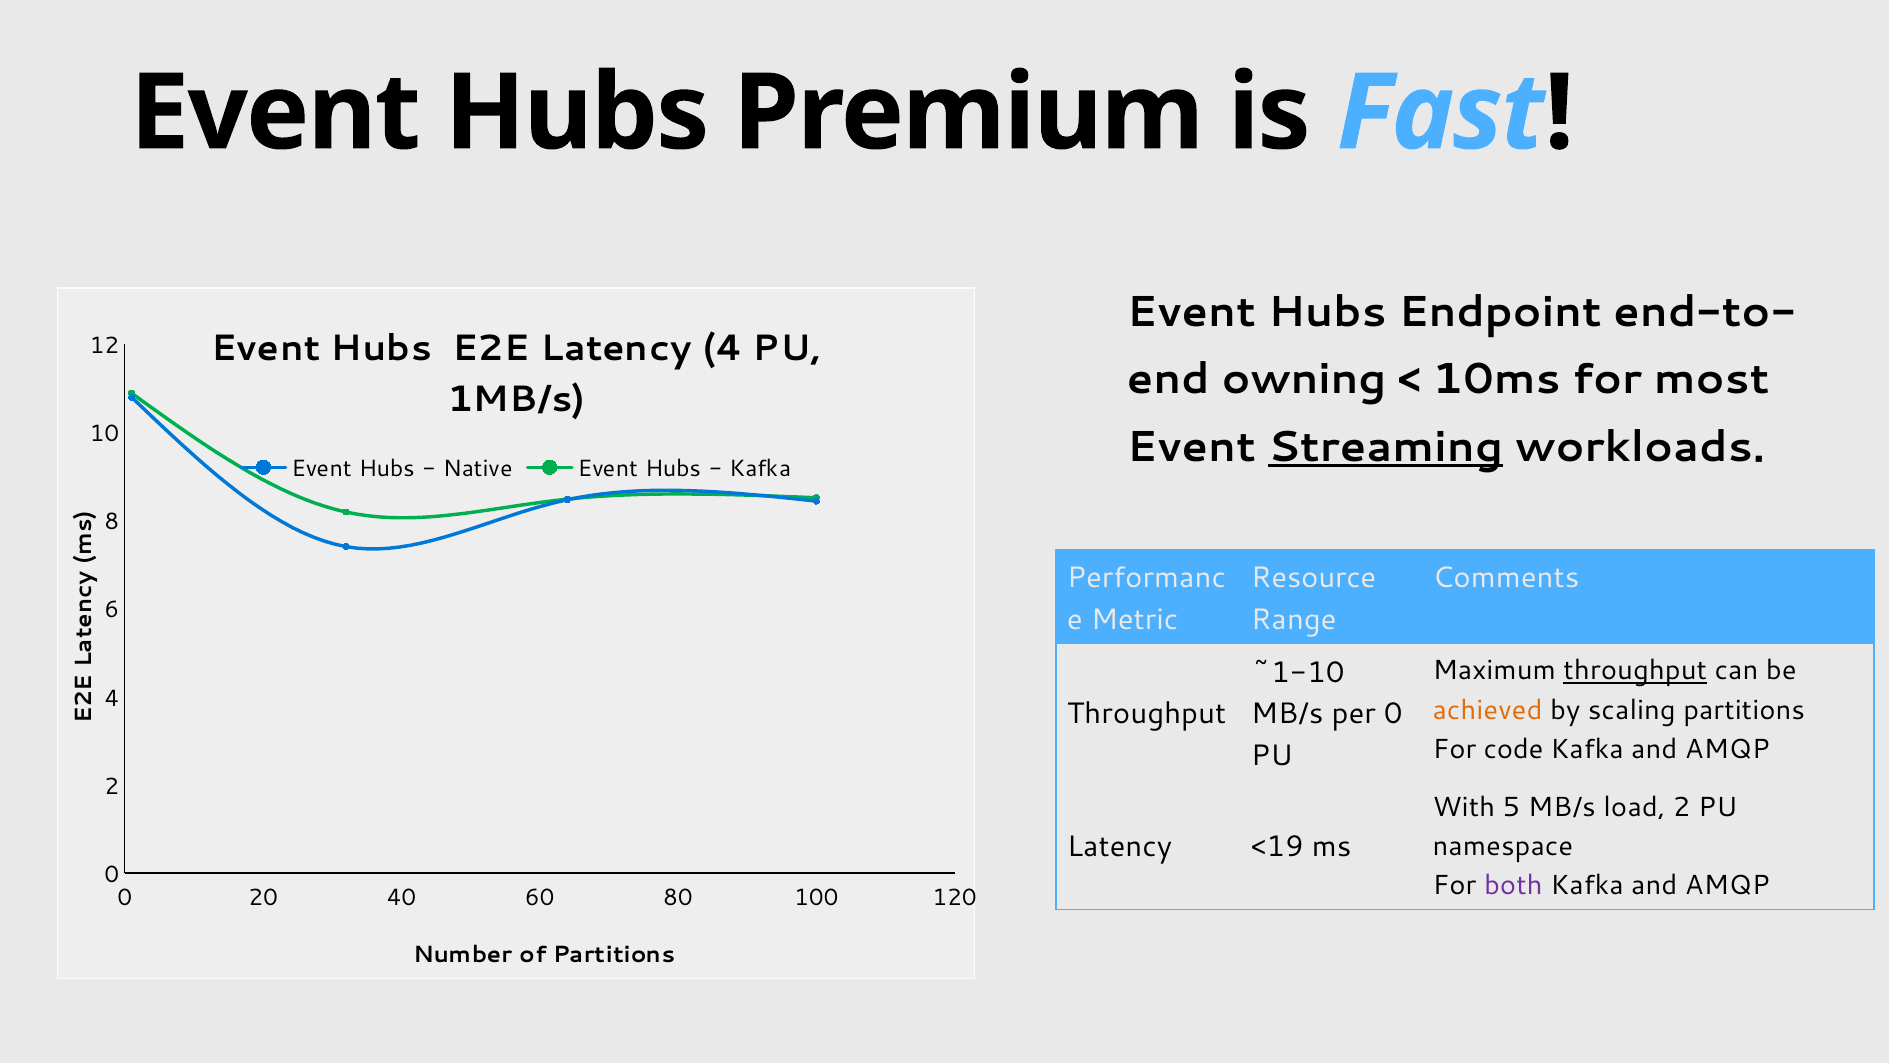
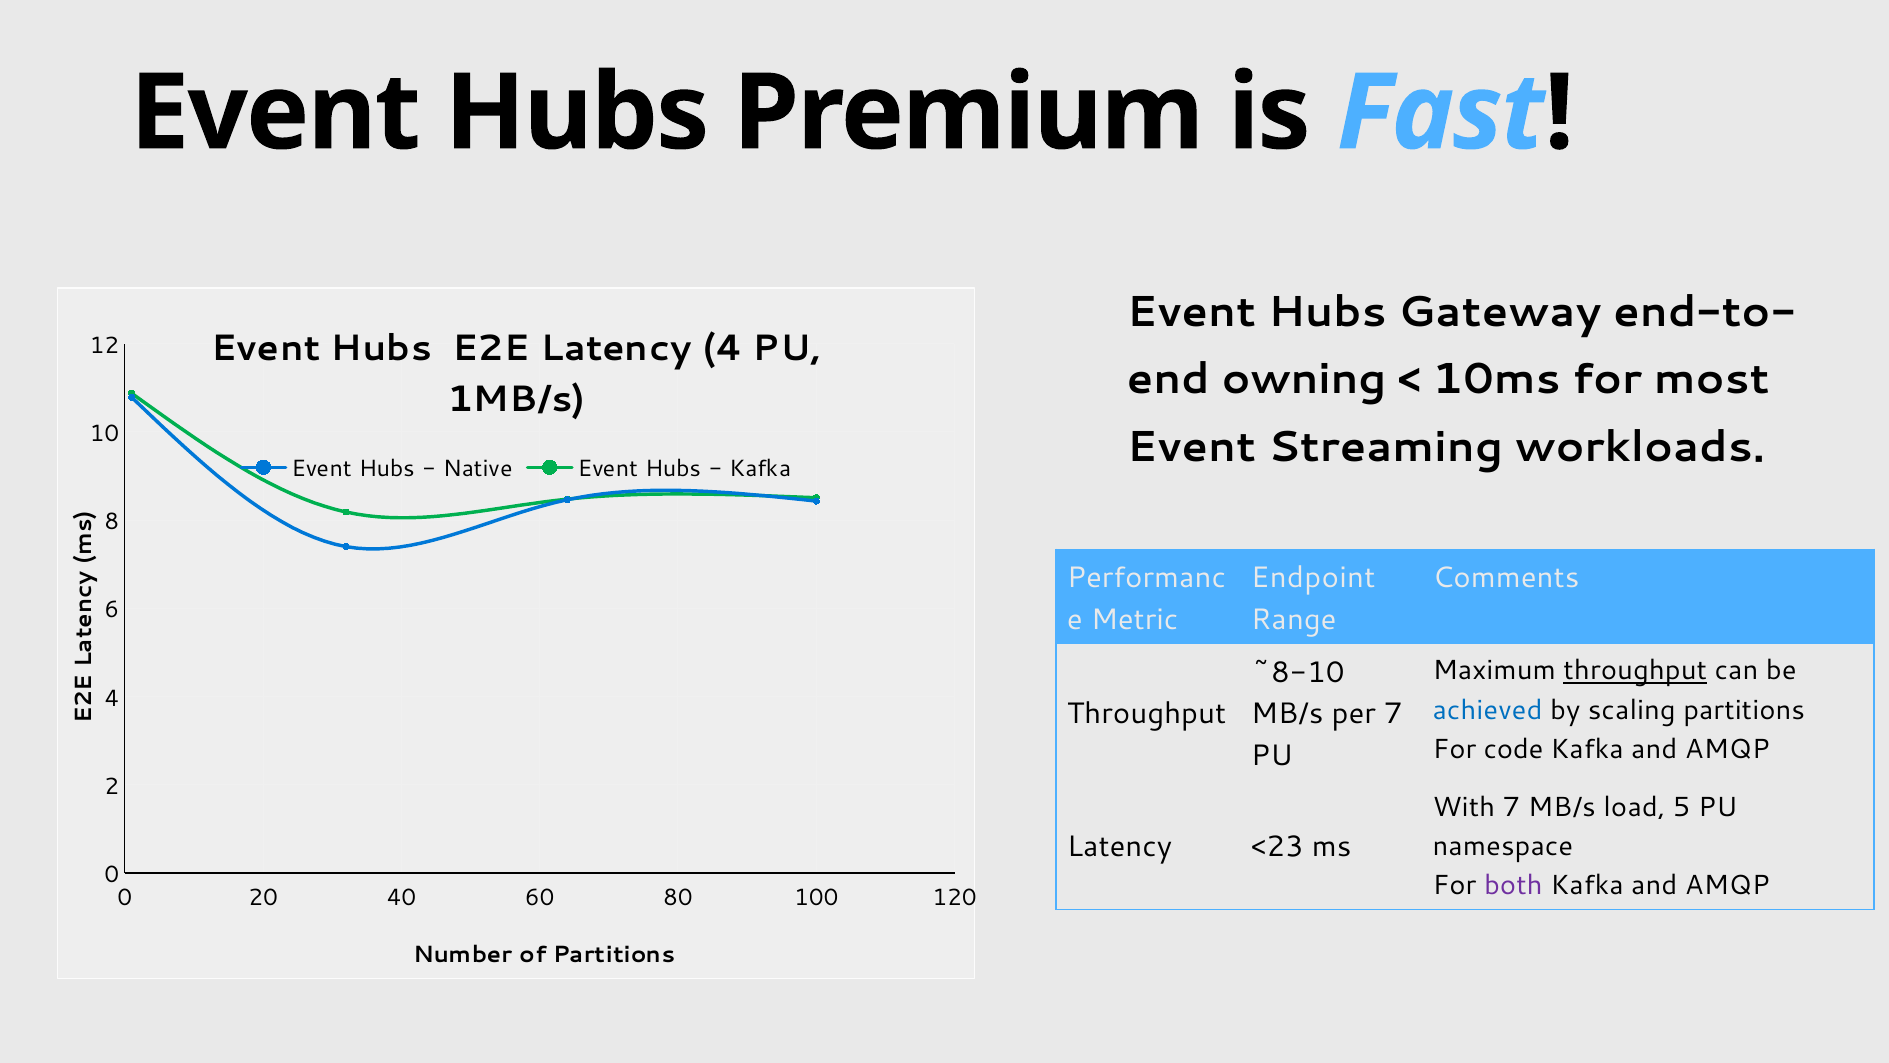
Endpoint: Endpoint -> Gateway
Streaming underline: present -> none
Resource: Resource -> Endpoint
~1-10: ~1-10 -> ~8-10
achieved colour: orange -> blue
per 0: 0 -> 7
With 5: 5 -> 7
load 2: 2 -> 5
<19: <19 -> <23
